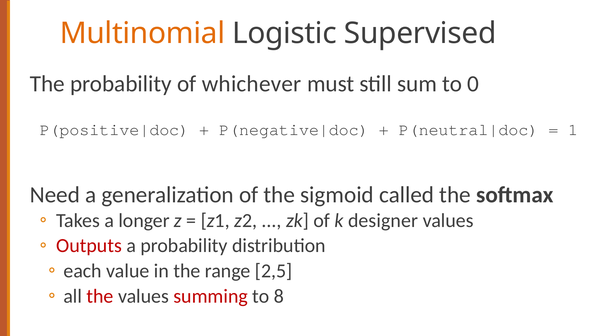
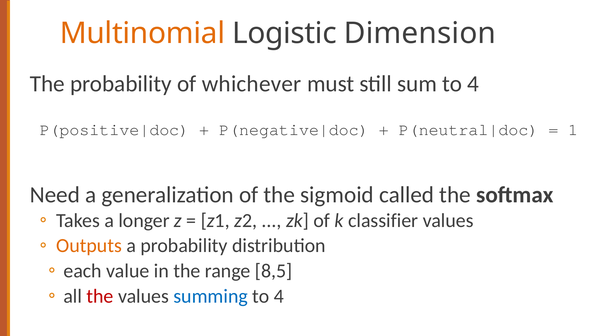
Supervised: Supervised -> Dimension
sum to 0: 0 -> 4
designer: designer -> classifier
Outputs colour: red -> orange
2,5: 2,5 -> 8,5
summing colour: red -> blue
8 at (279, 296): 8 -> 4
